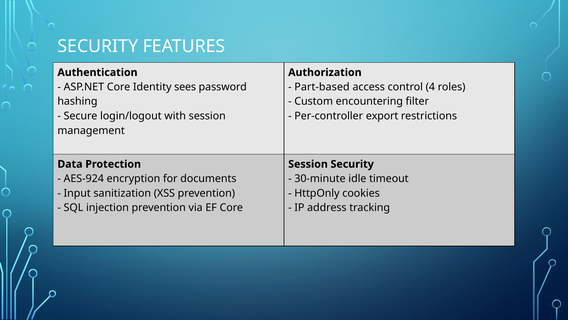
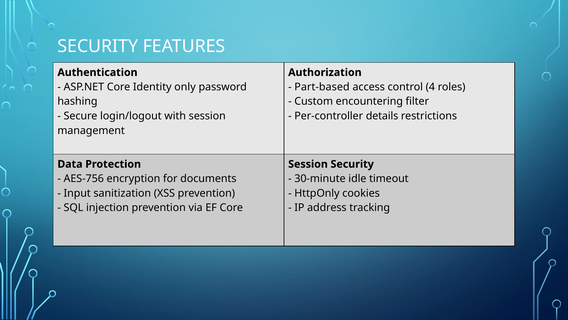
sees: sees -> only
export: export -> details
AES-924: AES-924 -> AES-756
